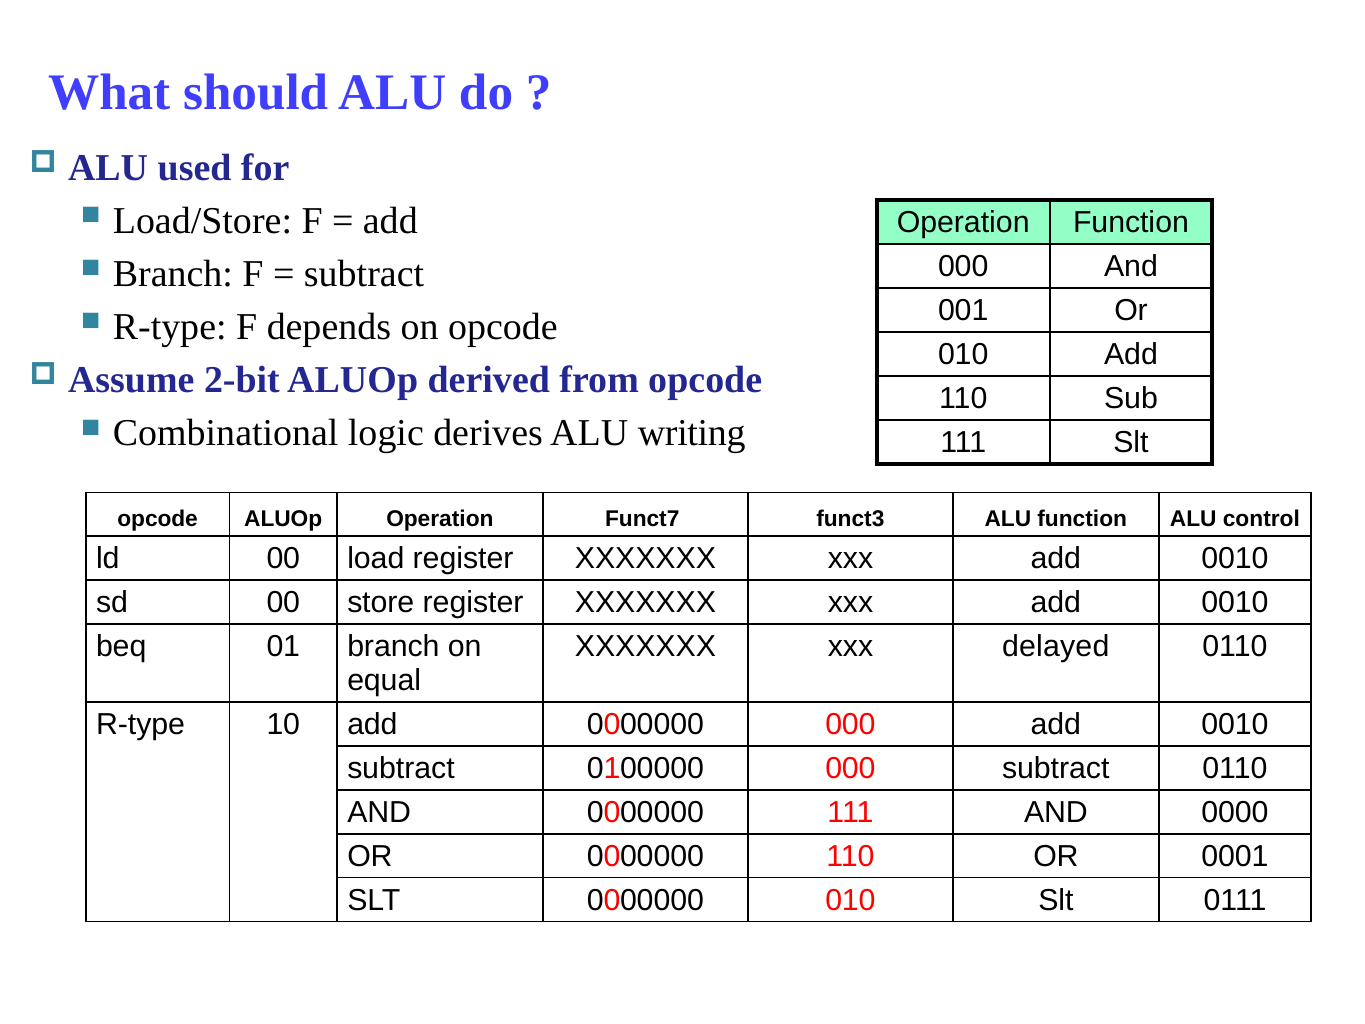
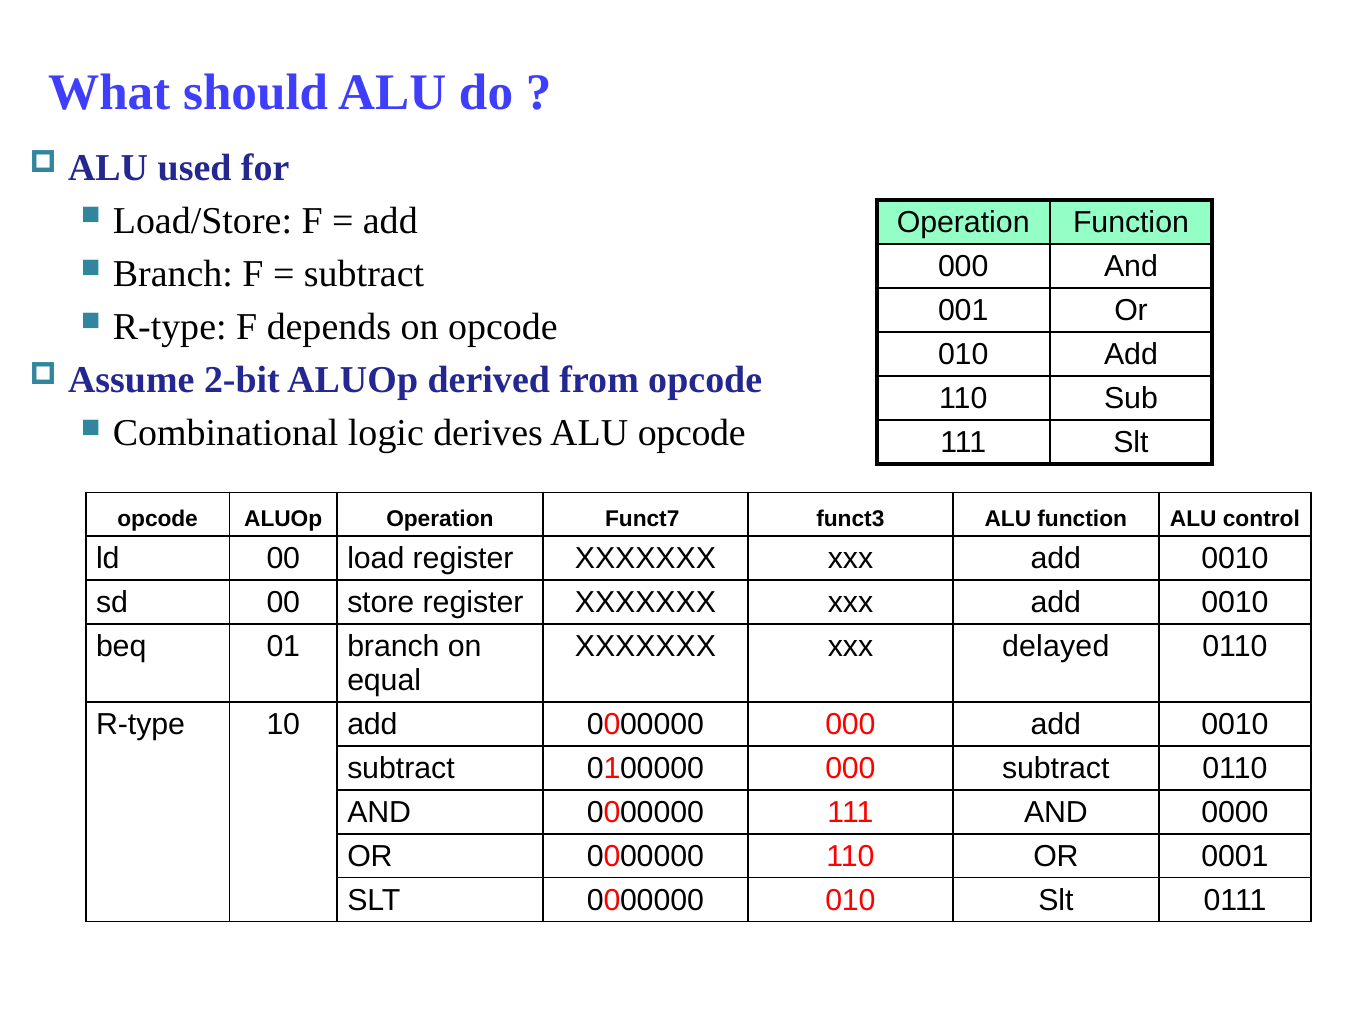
ALU writing: writing -> opcode
